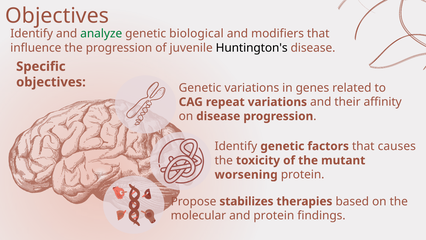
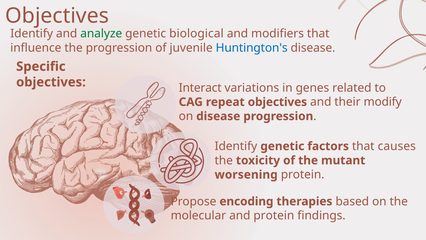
Huntington's colour: black -> blue
Genetic at (200, 88): Genetic -> Interact
repeat variations: variations -> objectives
affinity: affinity -> modify
stabilizes: stabilizes -> encoding
